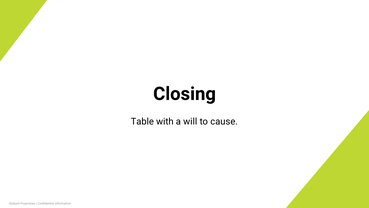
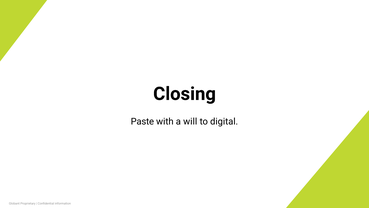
Table: Table -> Paste
cause: cause -> digital
